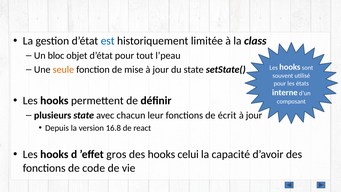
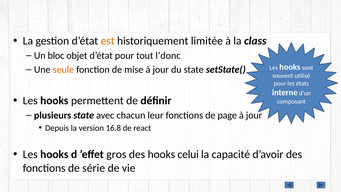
est colour: blue -> orange
l’peau: l’peau -> l’donc
écrit: écrit -> page
code: code -> série
